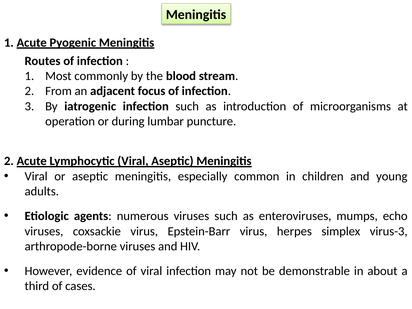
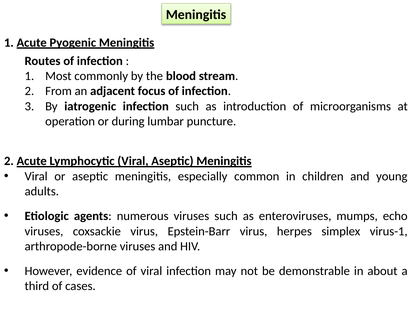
virus-3: virus-3 -> virus-1
